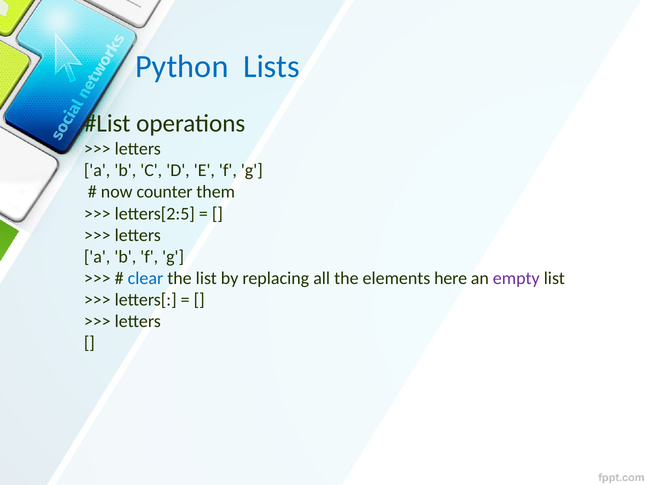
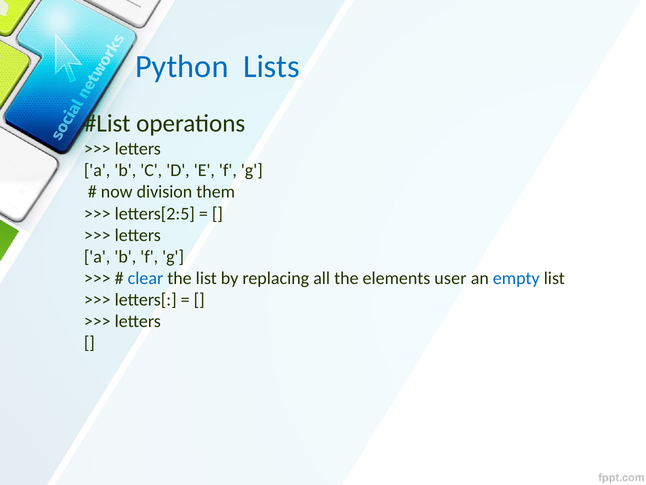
counter: counter -> division
here: here -> user
empty colour: purple -> blue
